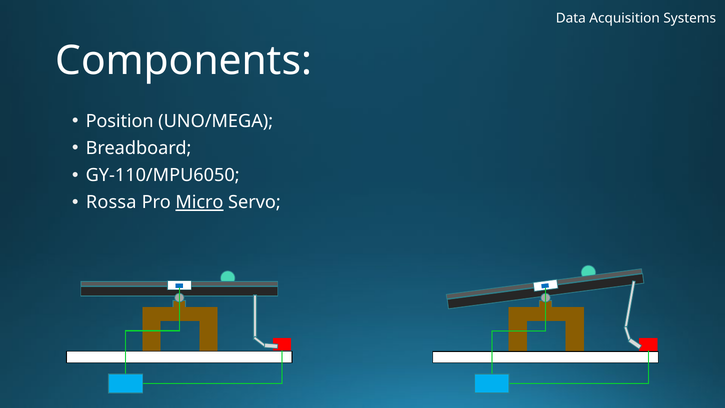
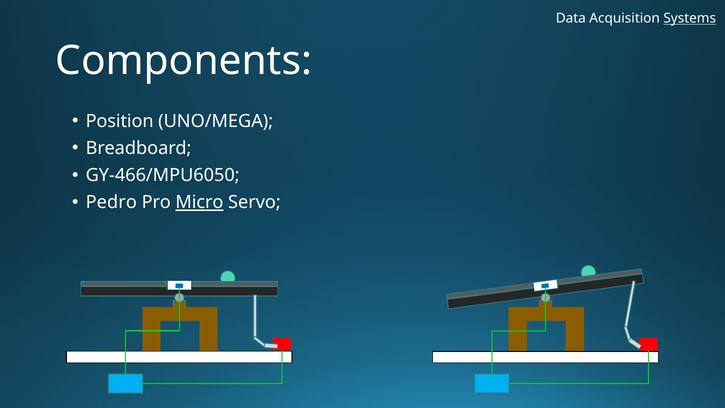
Systems underline: none -> present
GY-110/MPU6050: GY-110/MPU6050 -> GY-466/MPU6050
Rossa: Rossa -> Pedro
